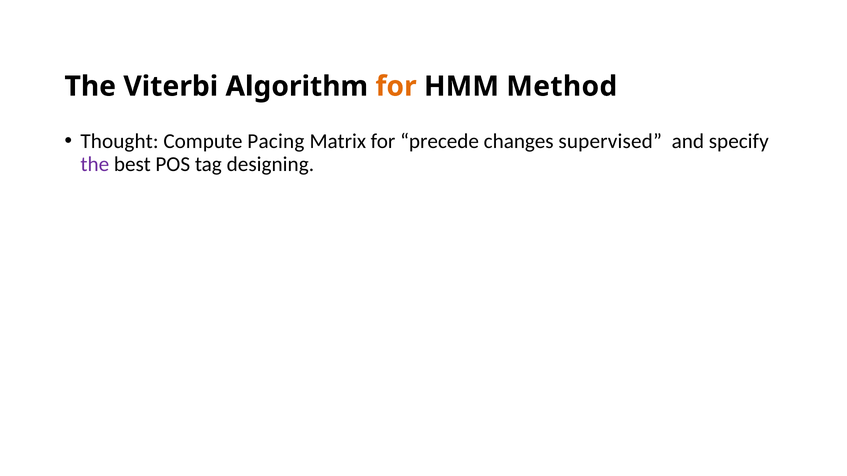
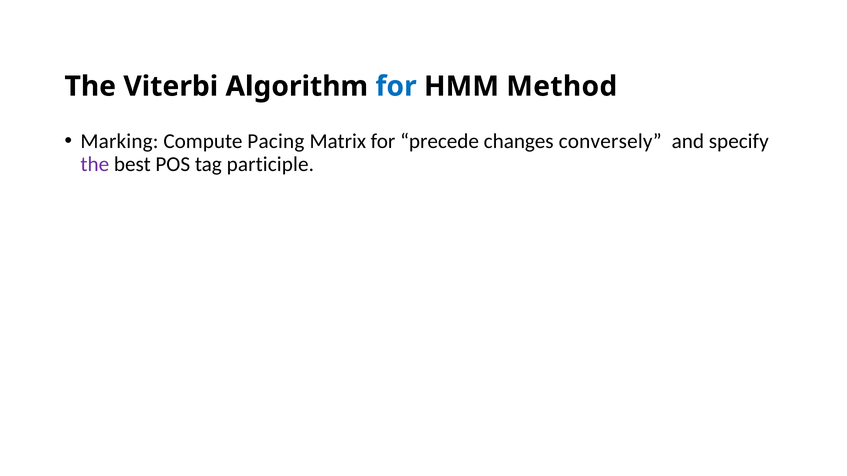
for at (396, 86) colour: orange -> blue
Thought: Thought -> Marking
supervised: supervised -> conversely
designing: designing -> participle
